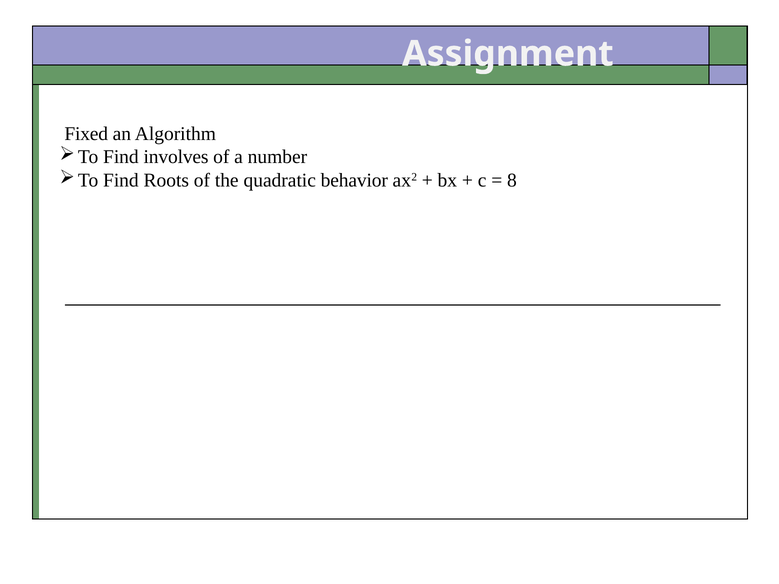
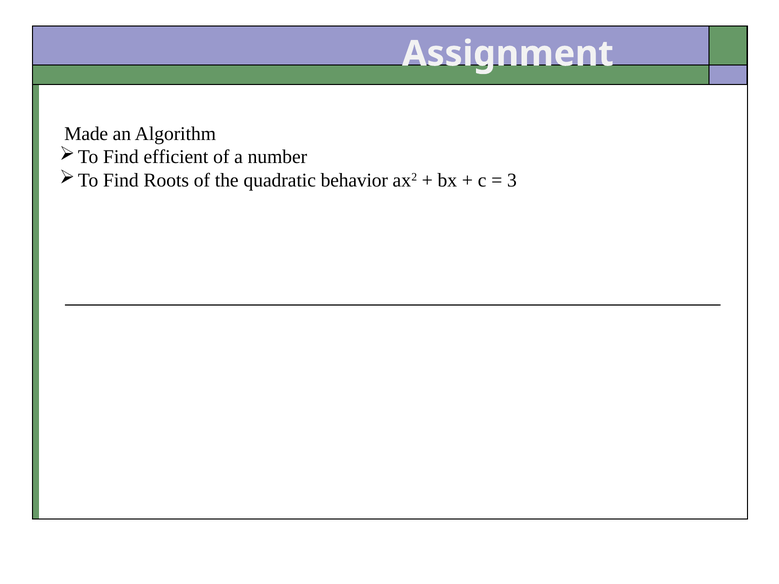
Fixed: Fixed -> Made
involves: involves -> efficient
8: 8 -> 3
